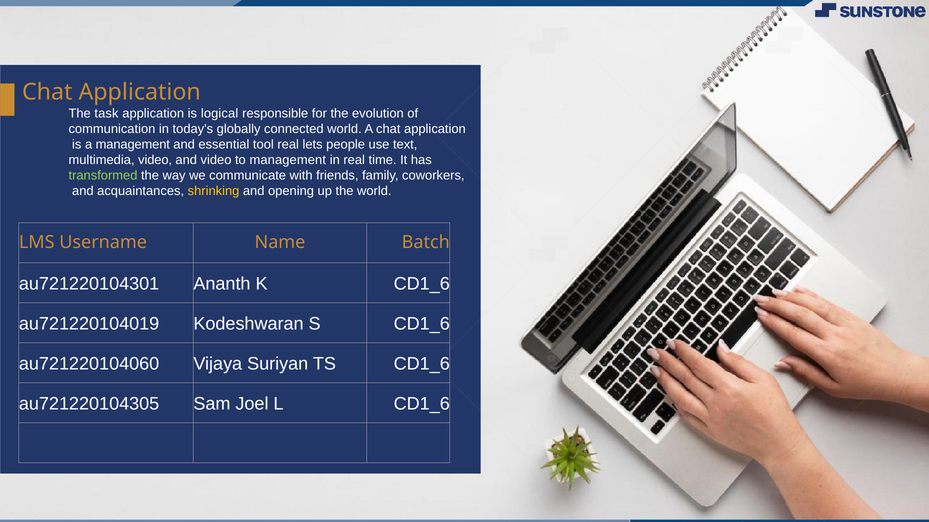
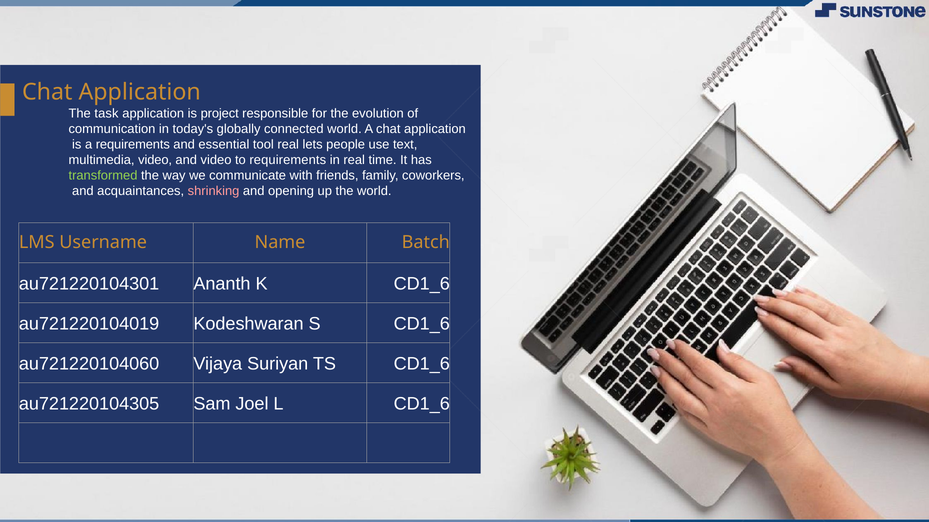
logical: logical -> project
a management: management -> requirements
to management: management -> requirements
shrinking colour: yellow -> pink
